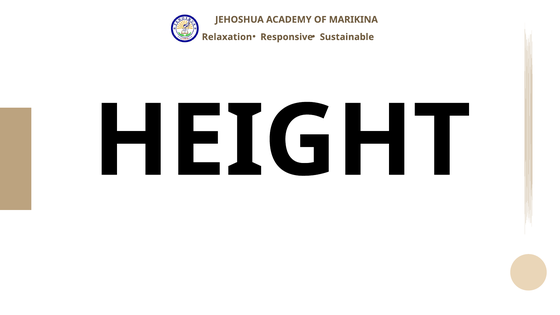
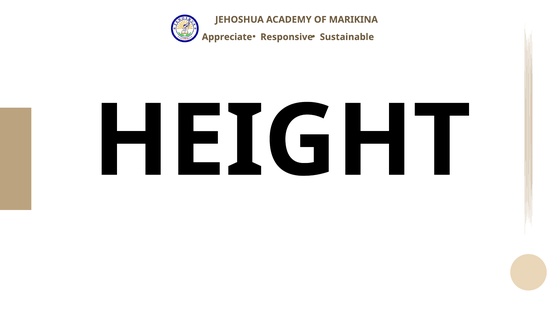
Relaxation: Relaxation -> Appreciate
